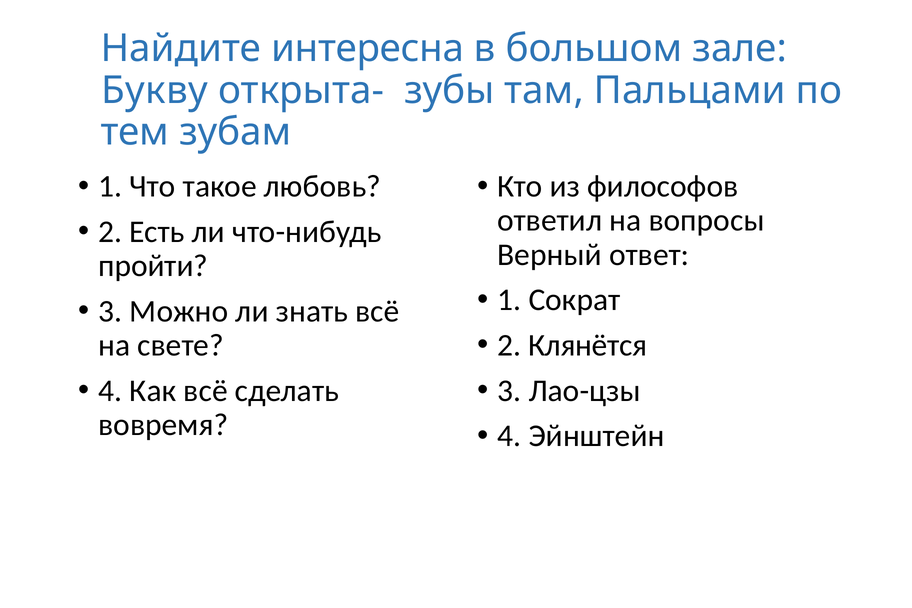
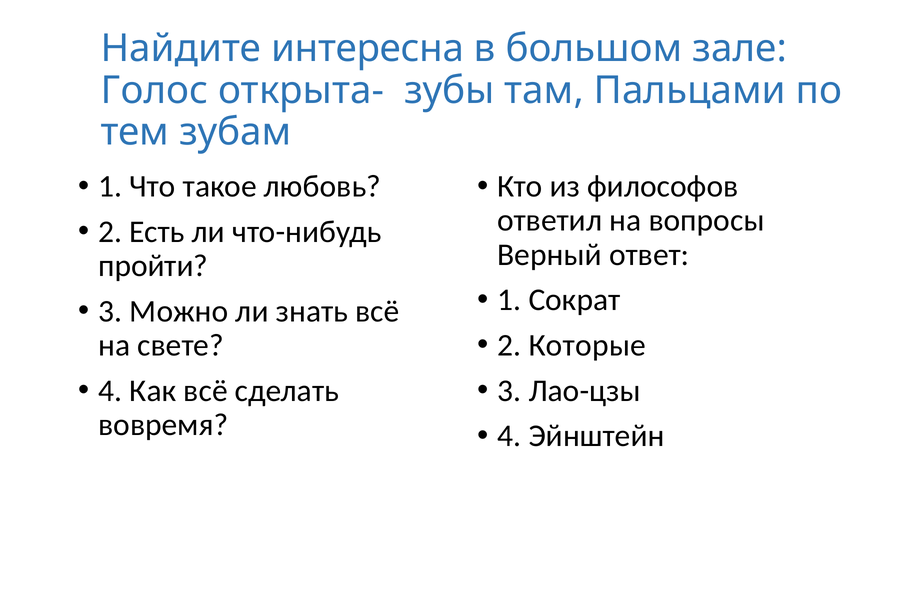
Букву: Букву -> Голос
Клянётся: Клянётся -> Которые
